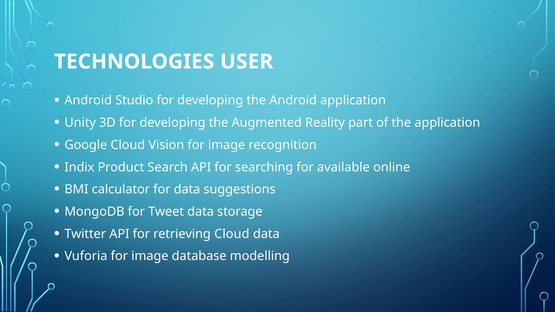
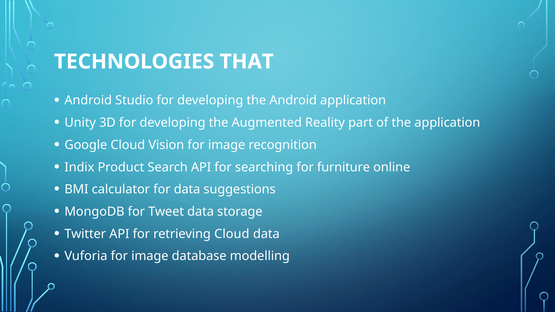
USER: USER -> THAT
available: available -> furniture
